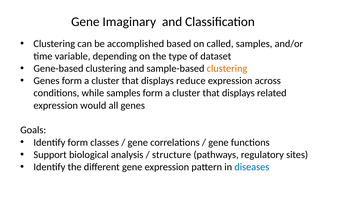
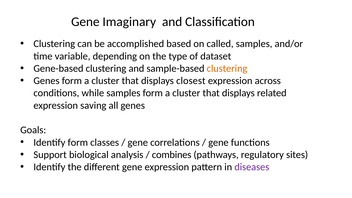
reduce: reduce -> closest
would: would -> saving
structure: structure -> combines
diseases colour: blue -> purple
